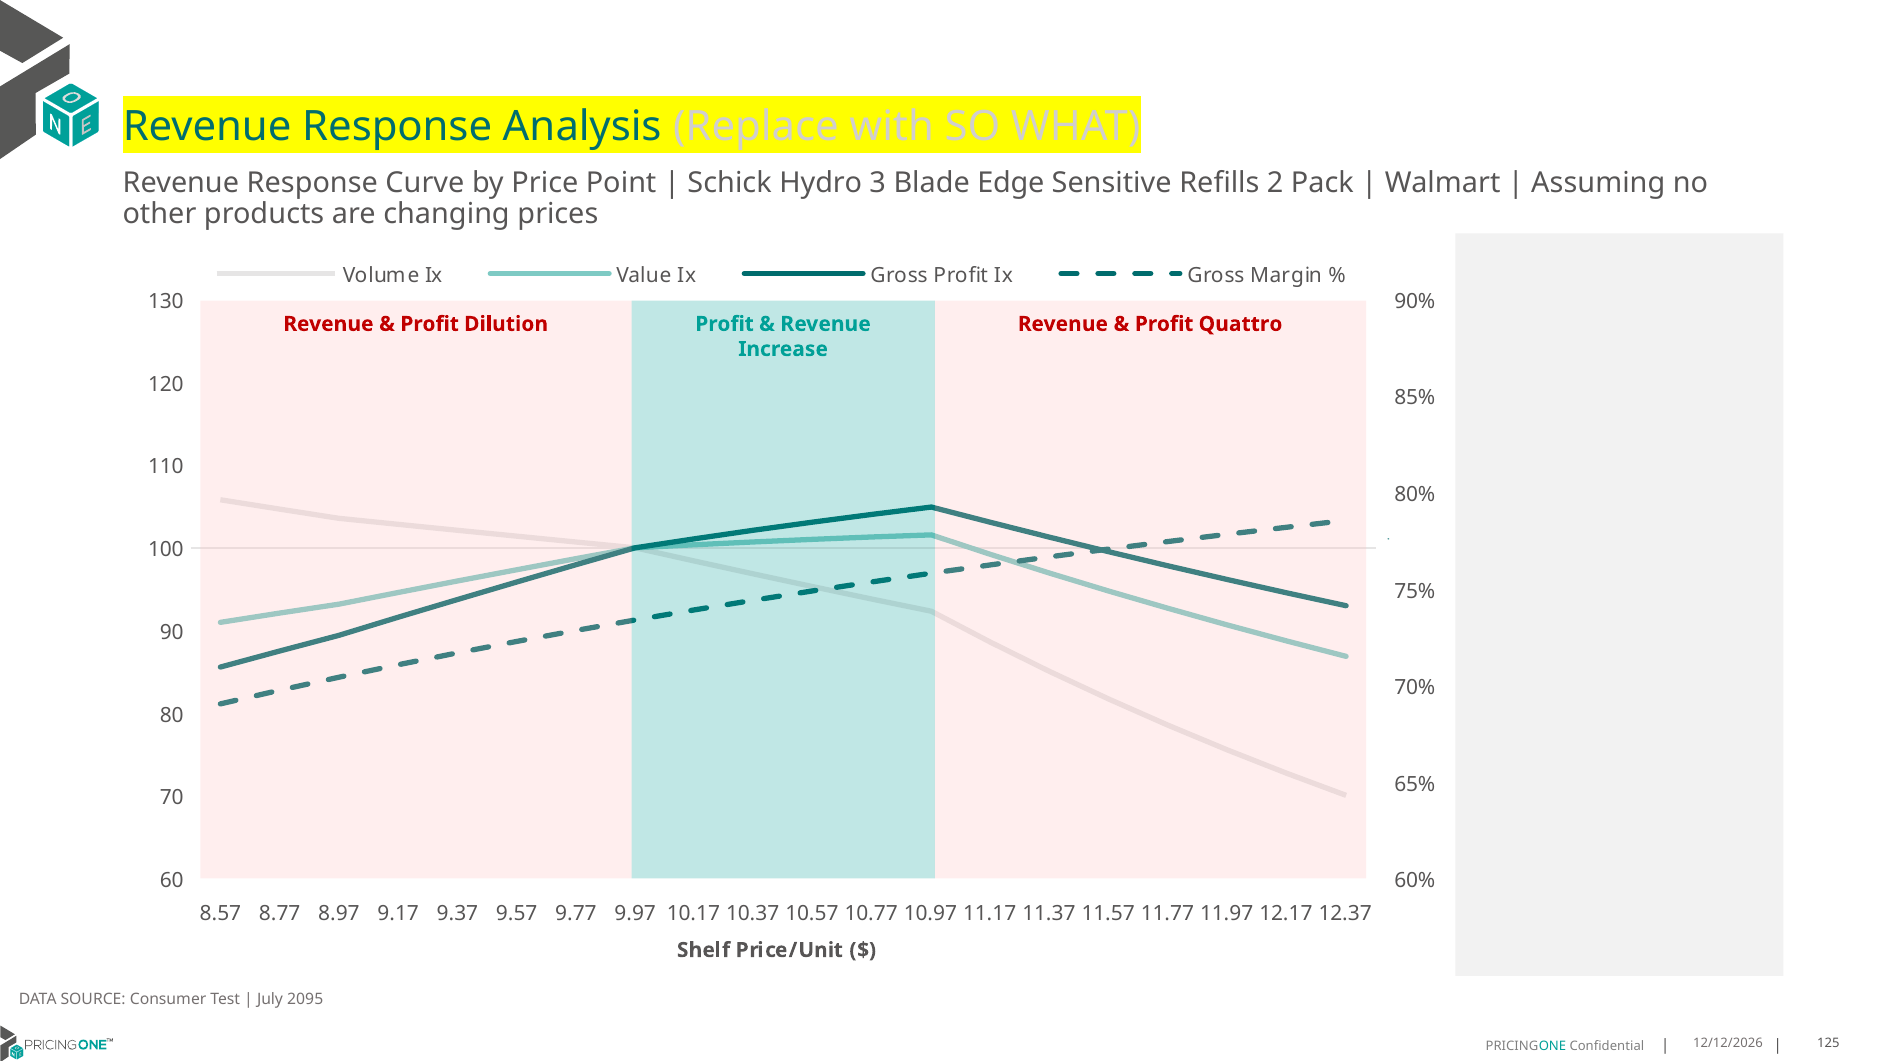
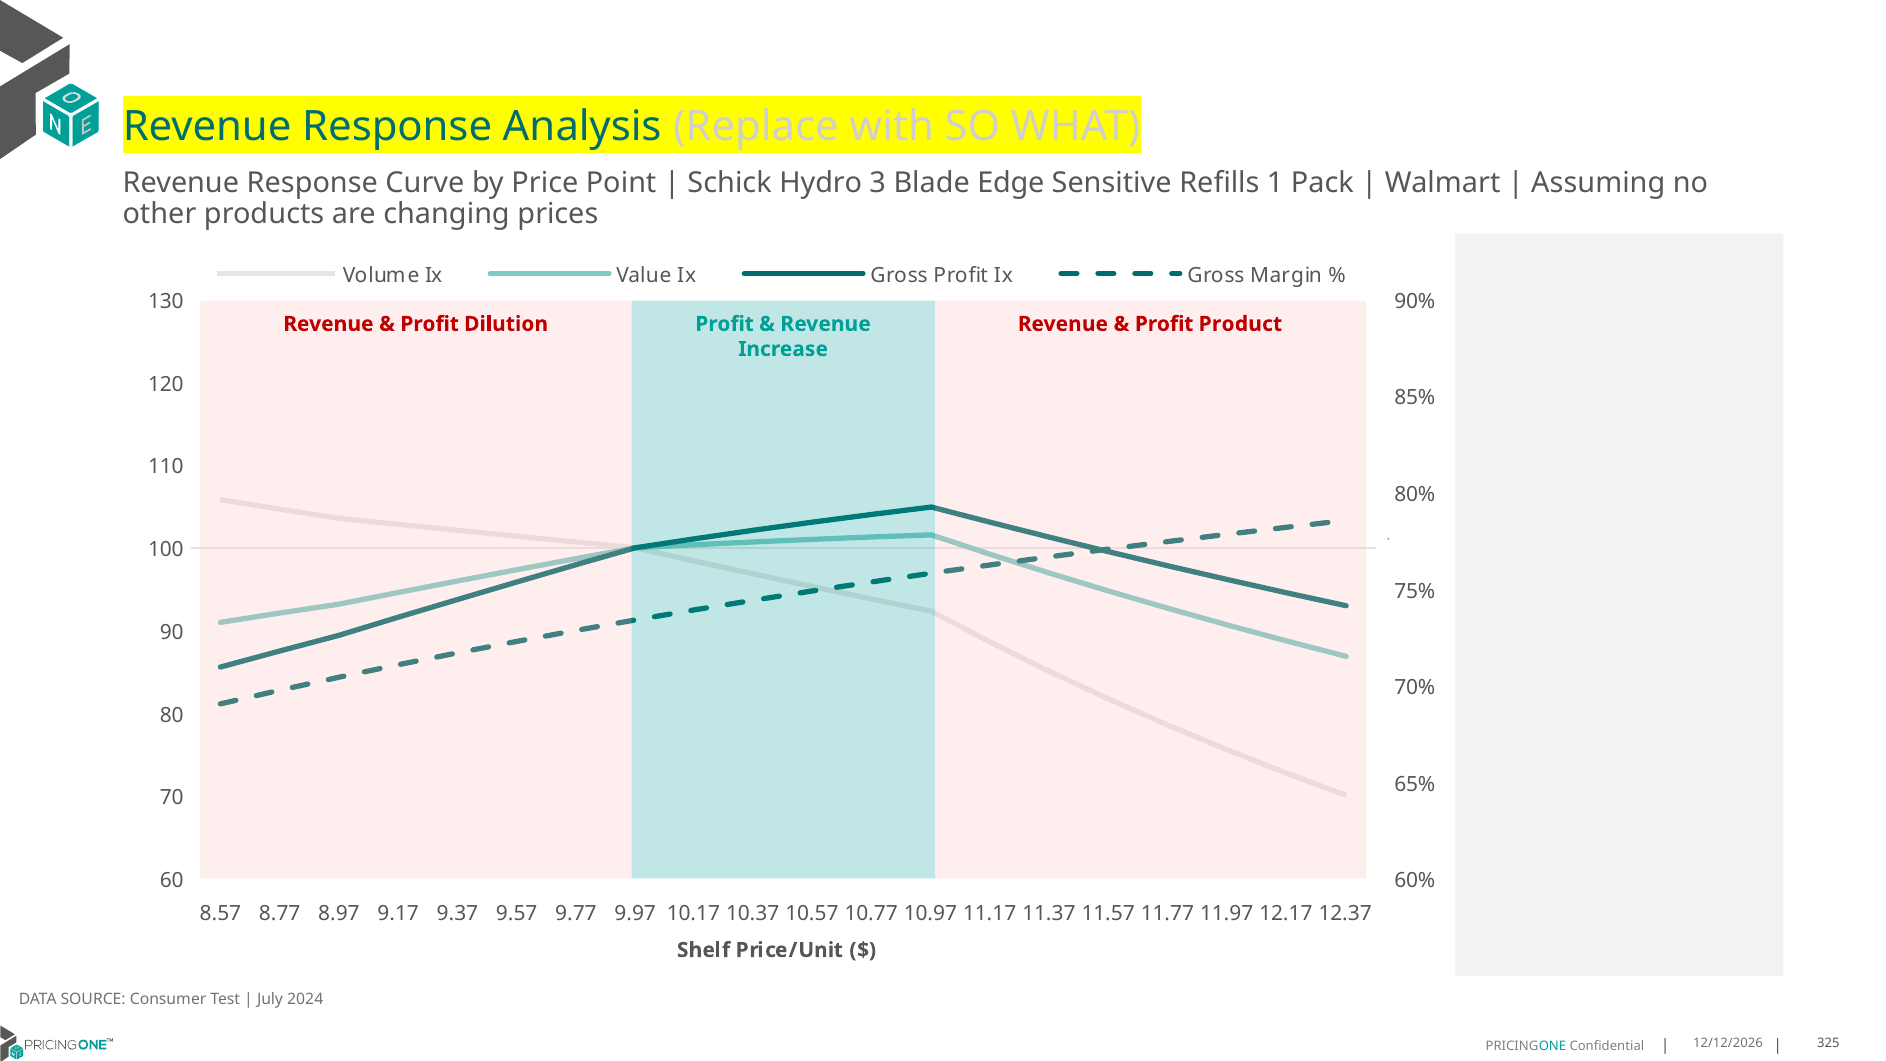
2: 2 -> 1
Quattro: Quattro -> Product
2095: 2095 -> 2024
125: 125 -> 325
